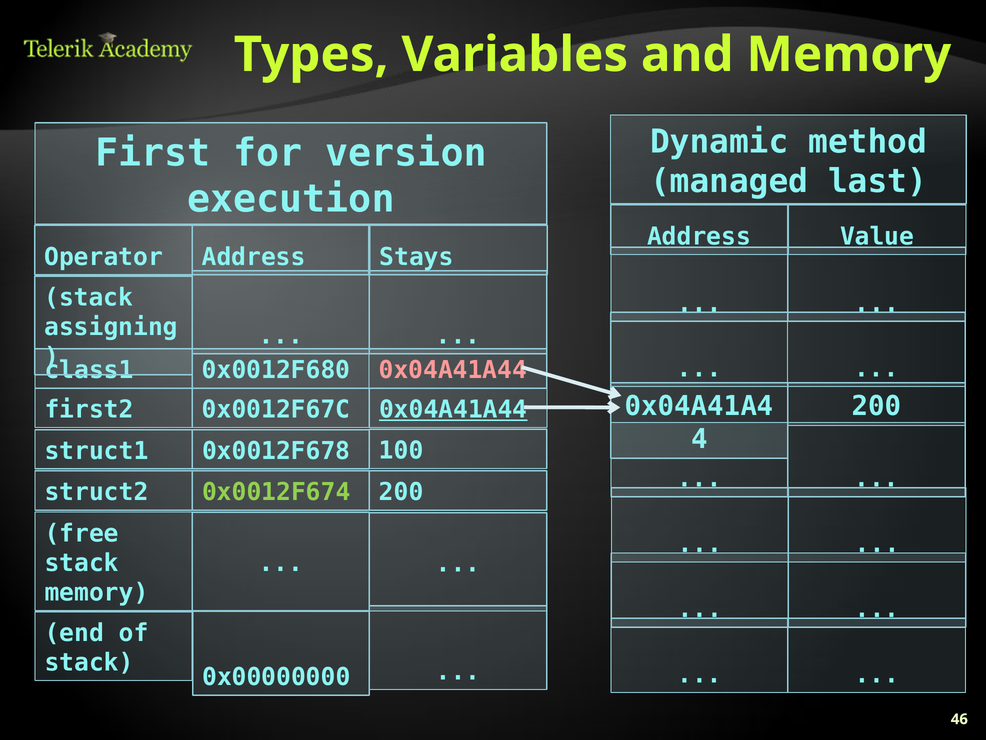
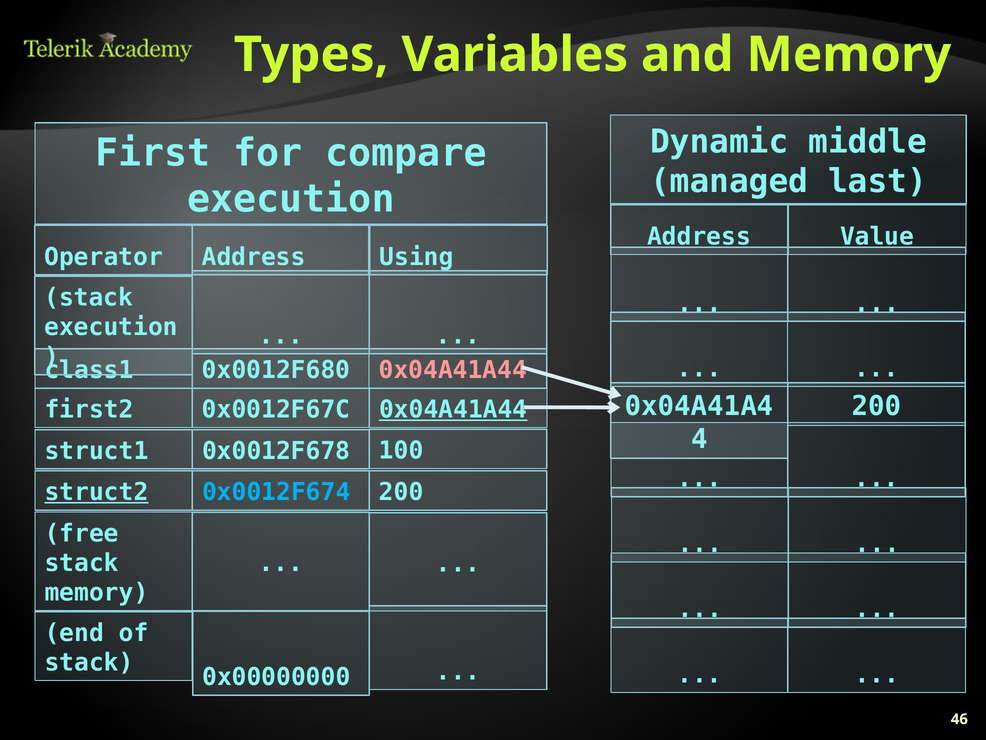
method: method -> middle
version: version -> compare
Stays: Stays -> Using
assigning at (111, 327): assigning -> execution
struct2 underline: none -> present
0x0012F674 colour: light green -> light blue
